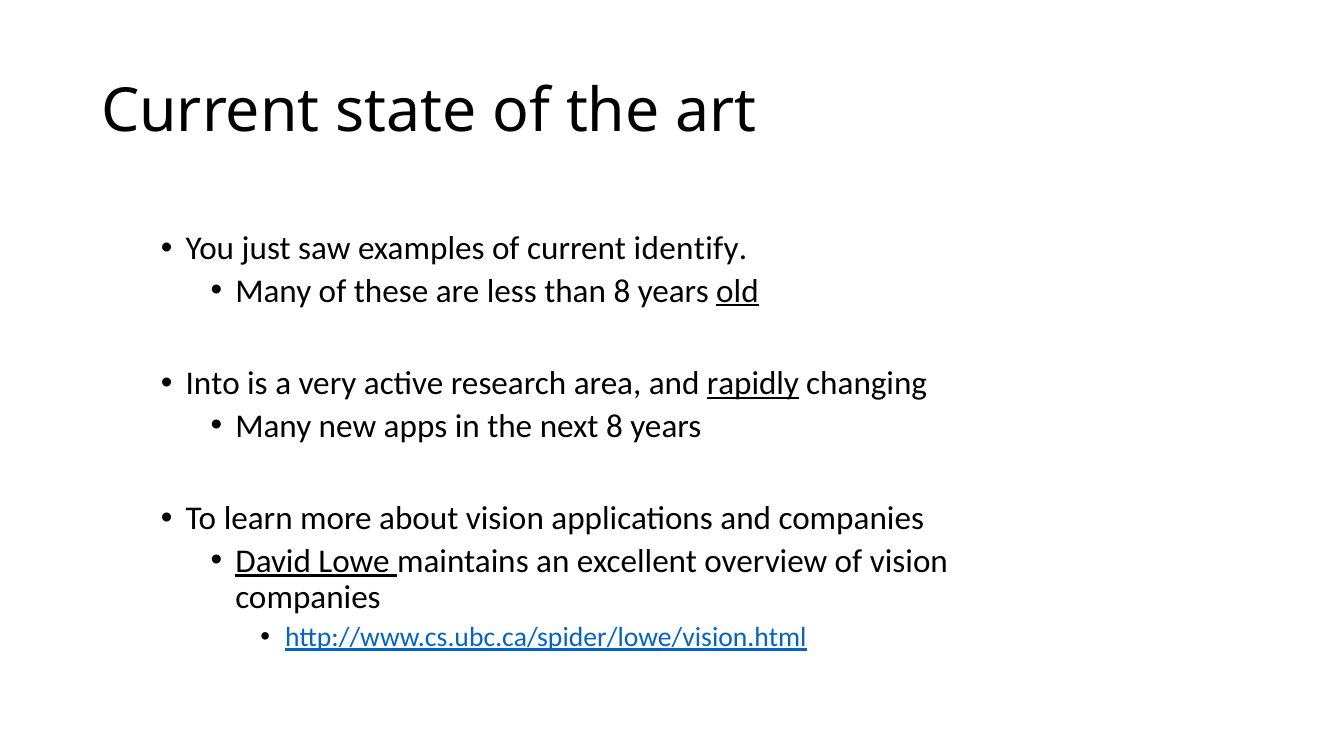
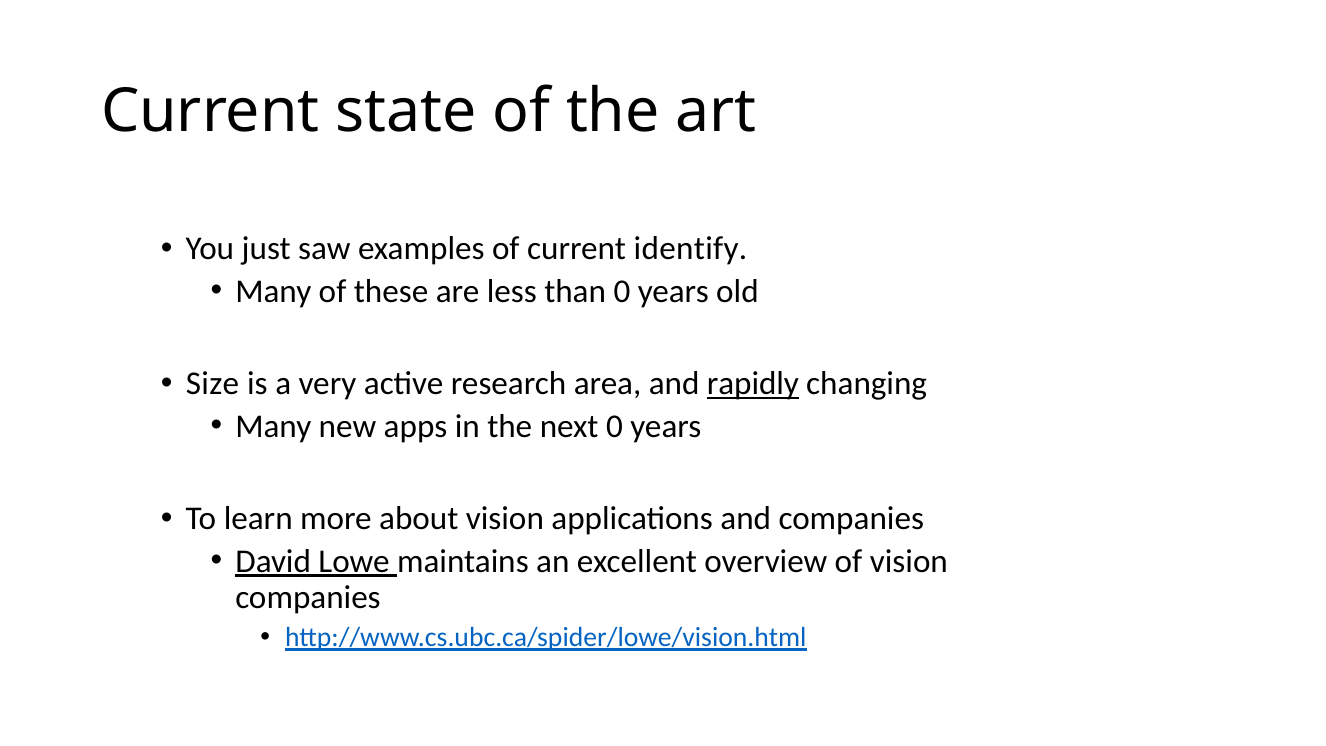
than 8: 8 -> 0
old underline: present -> none
Into: Into -> Size
next 8: 8 -> 0
